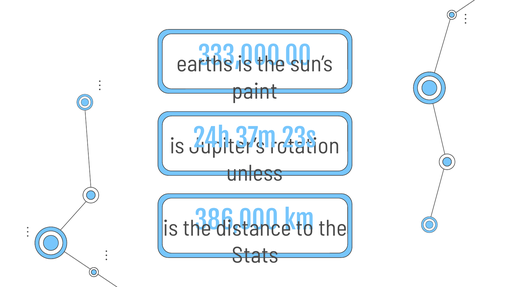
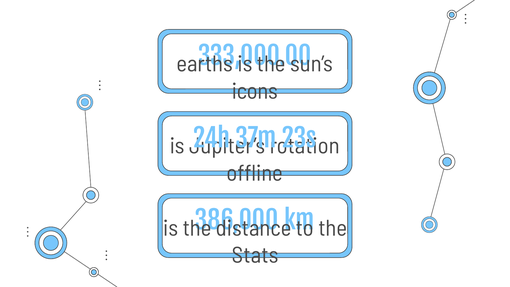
paint: paint -> icons
unless: unless -> offline
